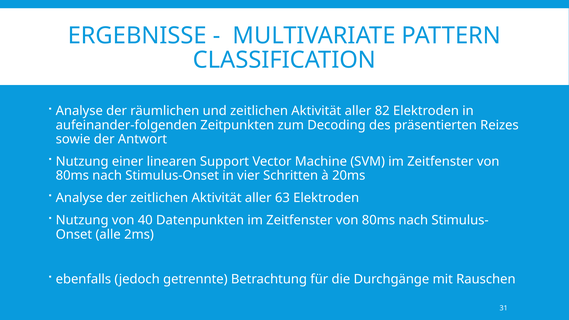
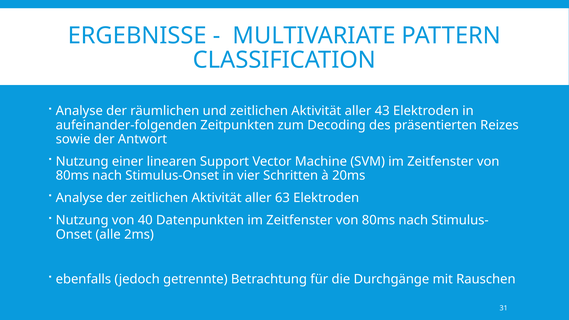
82: 82 -> 43
